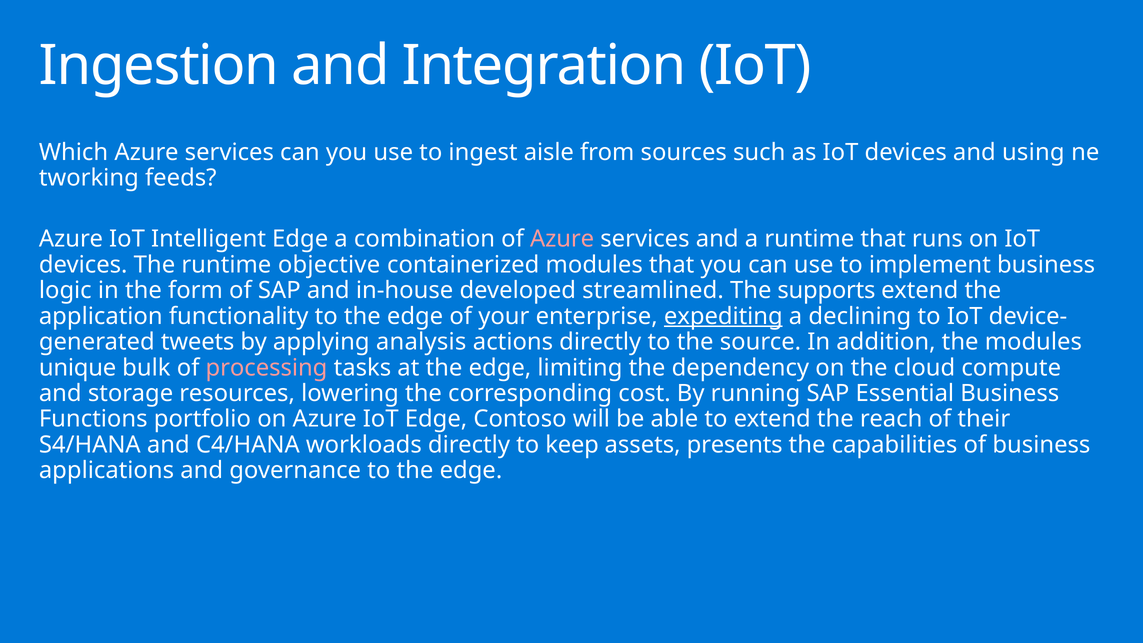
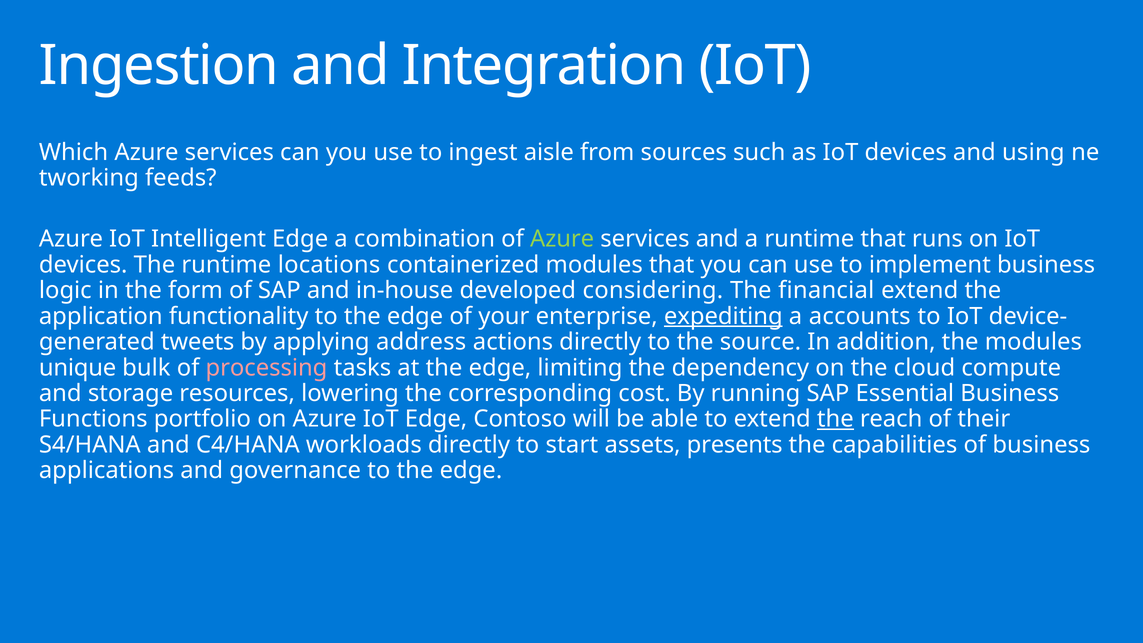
Azure at (562, 239) colour: pink -> light green
objective: objective -> locations
streamlined: streamlined -> considering
supports: supports -> financial
declining: declining -> accounts
analysis: analysis -> address
the at (835, 419) underline: none -> present
keep: keep -> start
